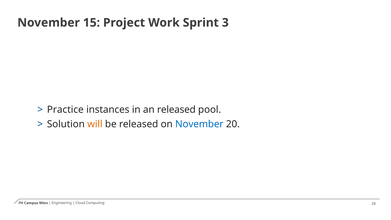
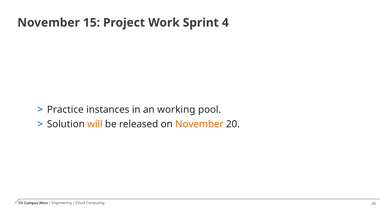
3: 3 -> 4
an released: released -> working
November at (199, 124) colour: blue -> orange
